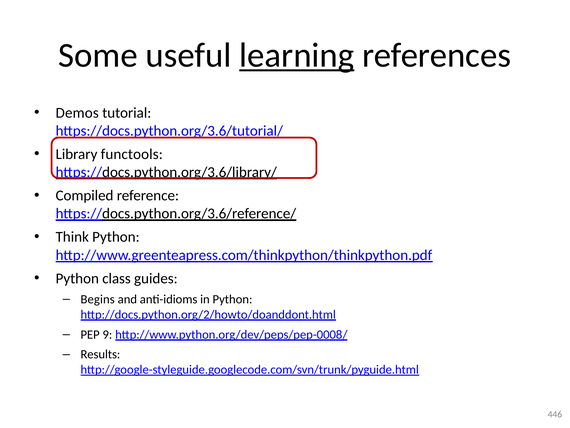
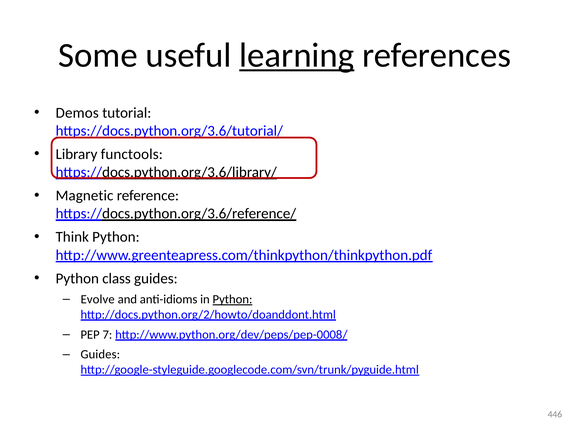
Compiled: Compiled -> Magnetic
Begins: Begins -> Evolve
Python at (232, 299) underline: none -> present
9: 9 -> 7
Results at (100, 354): Results -> Guides
